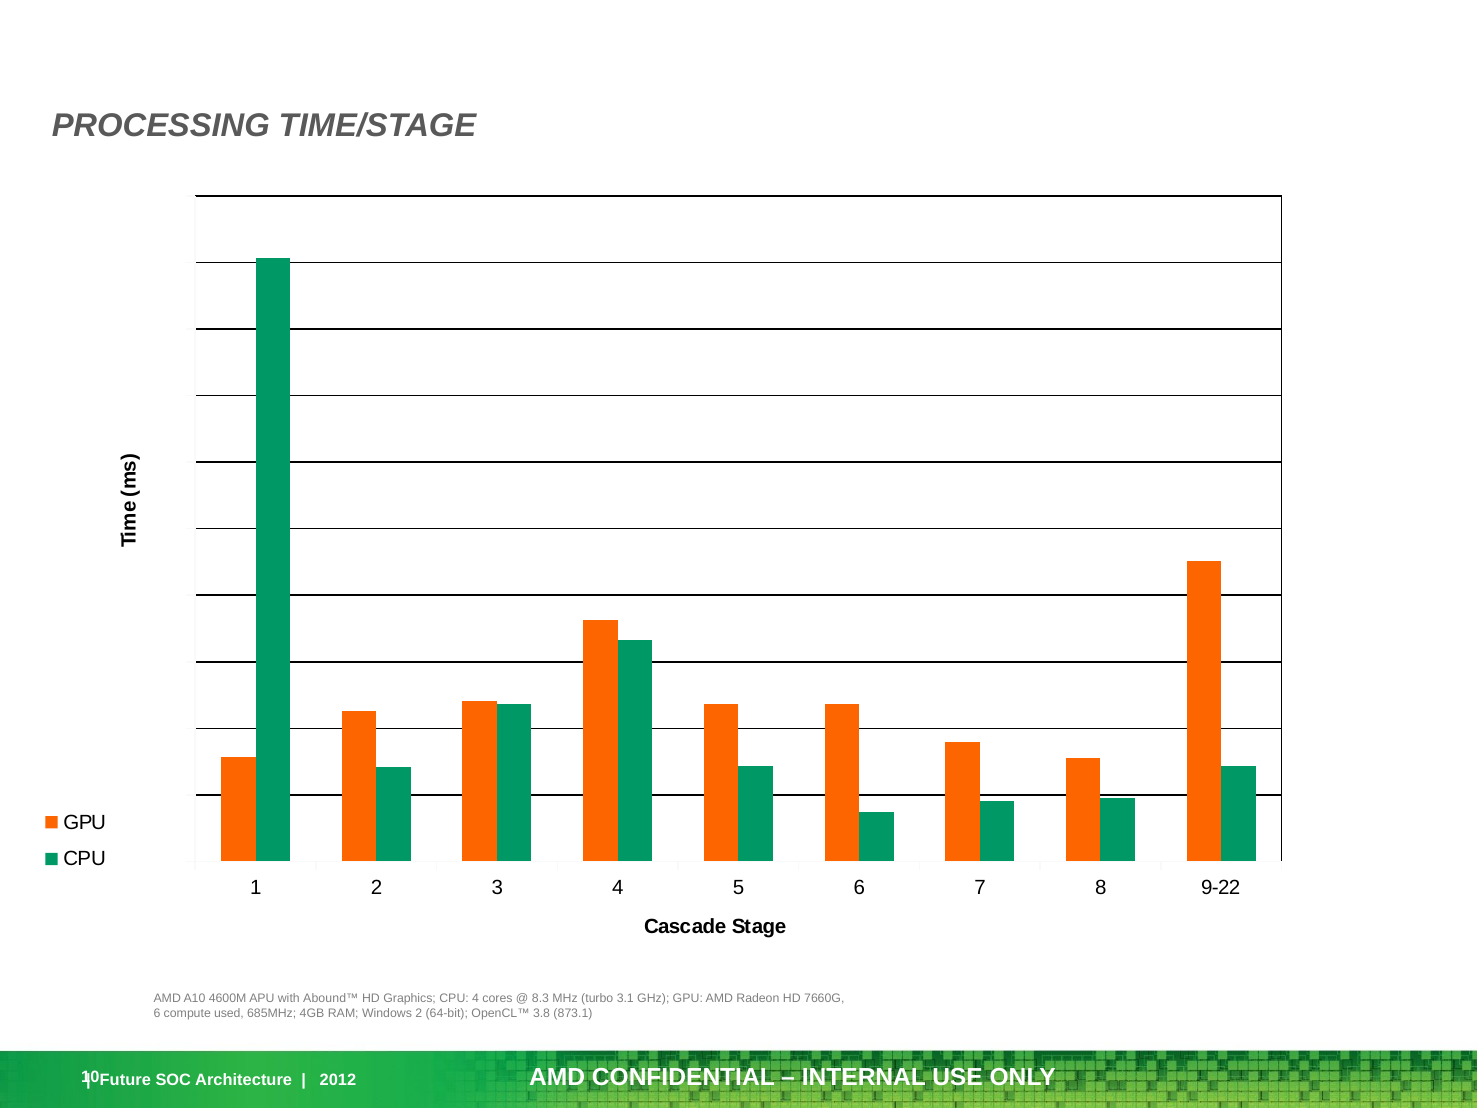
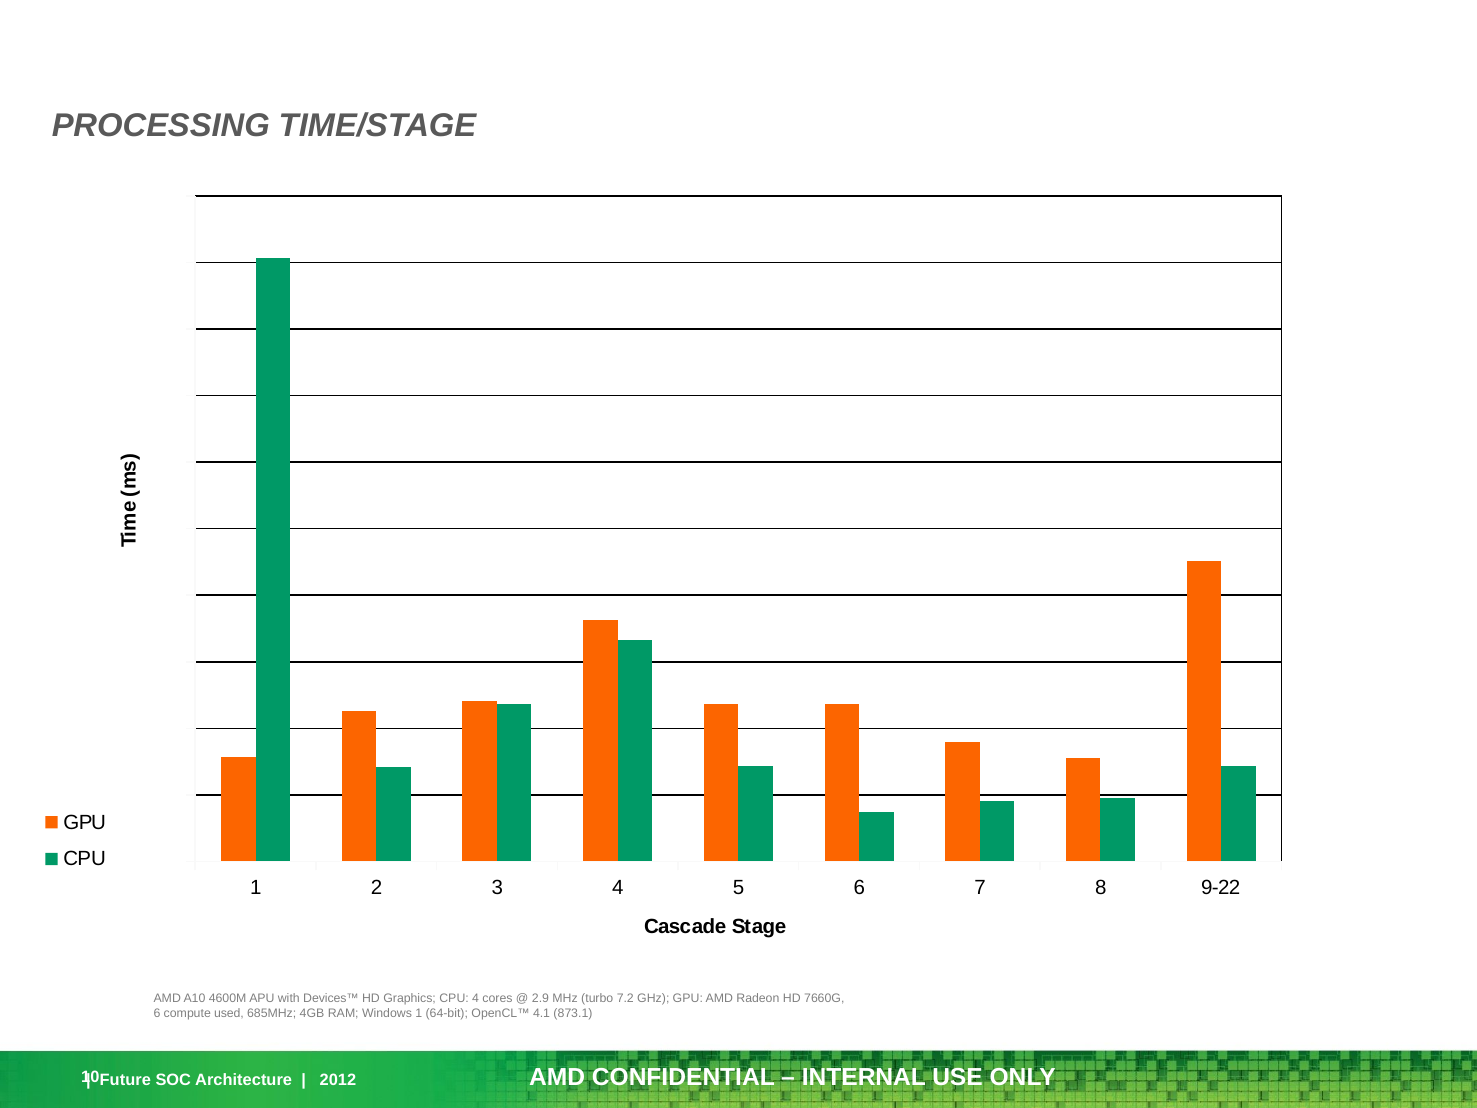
Abound™: Abound™ -> Devices™
8.3: 8.3 -> 2.9
3.1: 3.1 -> 7.2
Windows 2: 2 -> 1
3.8: 3.8 -> 4.1
